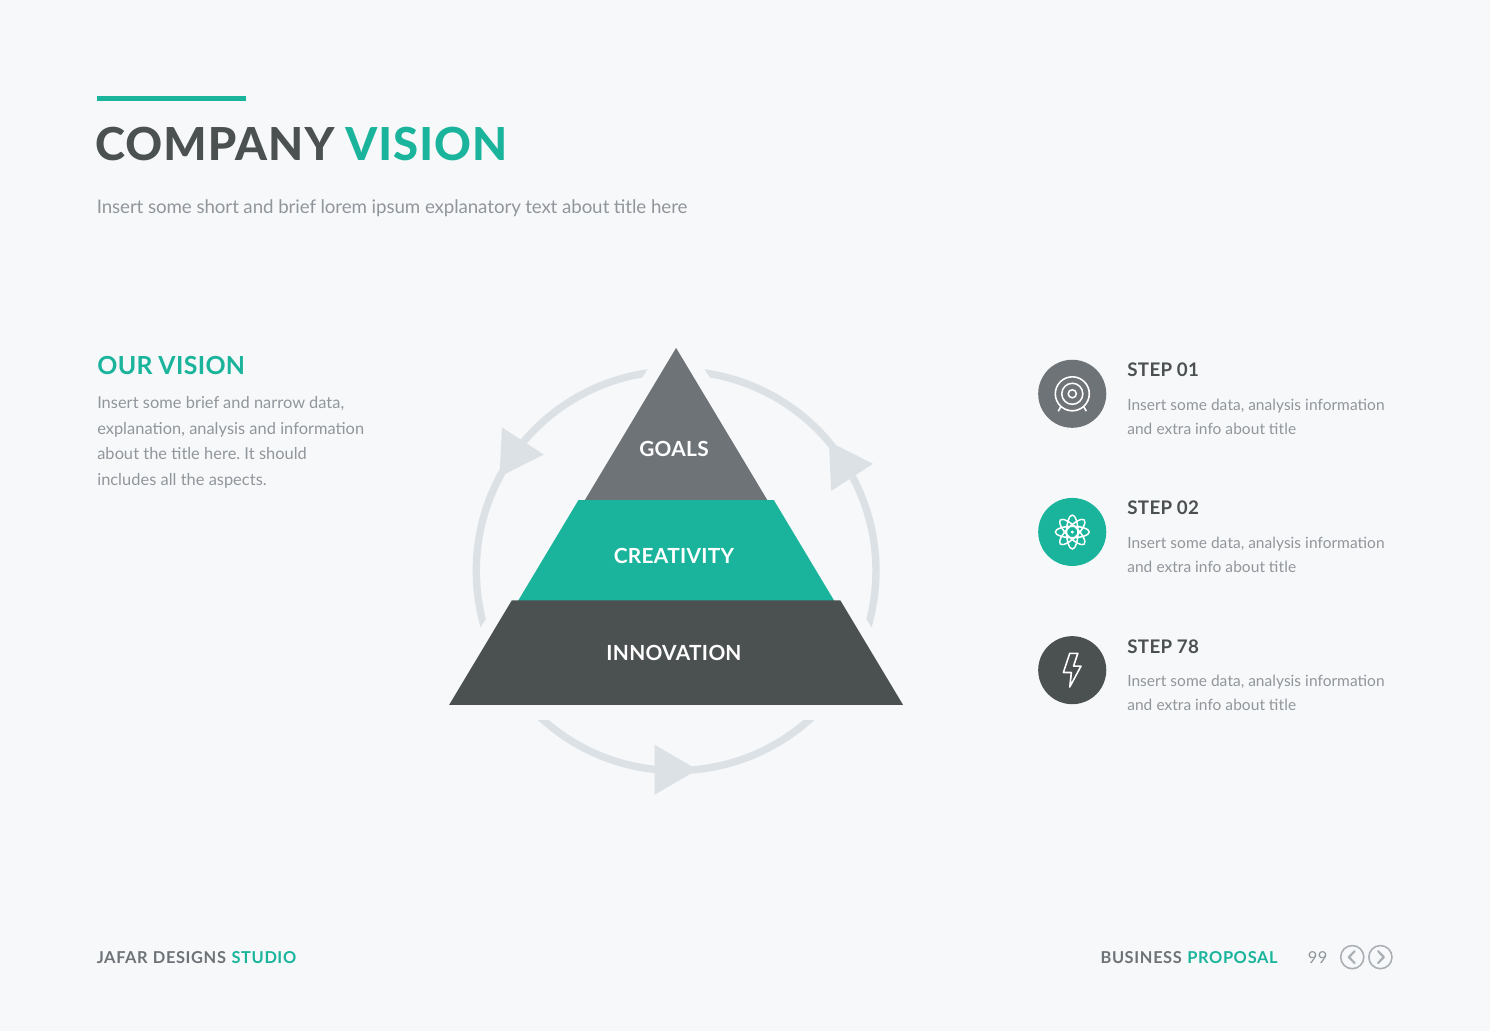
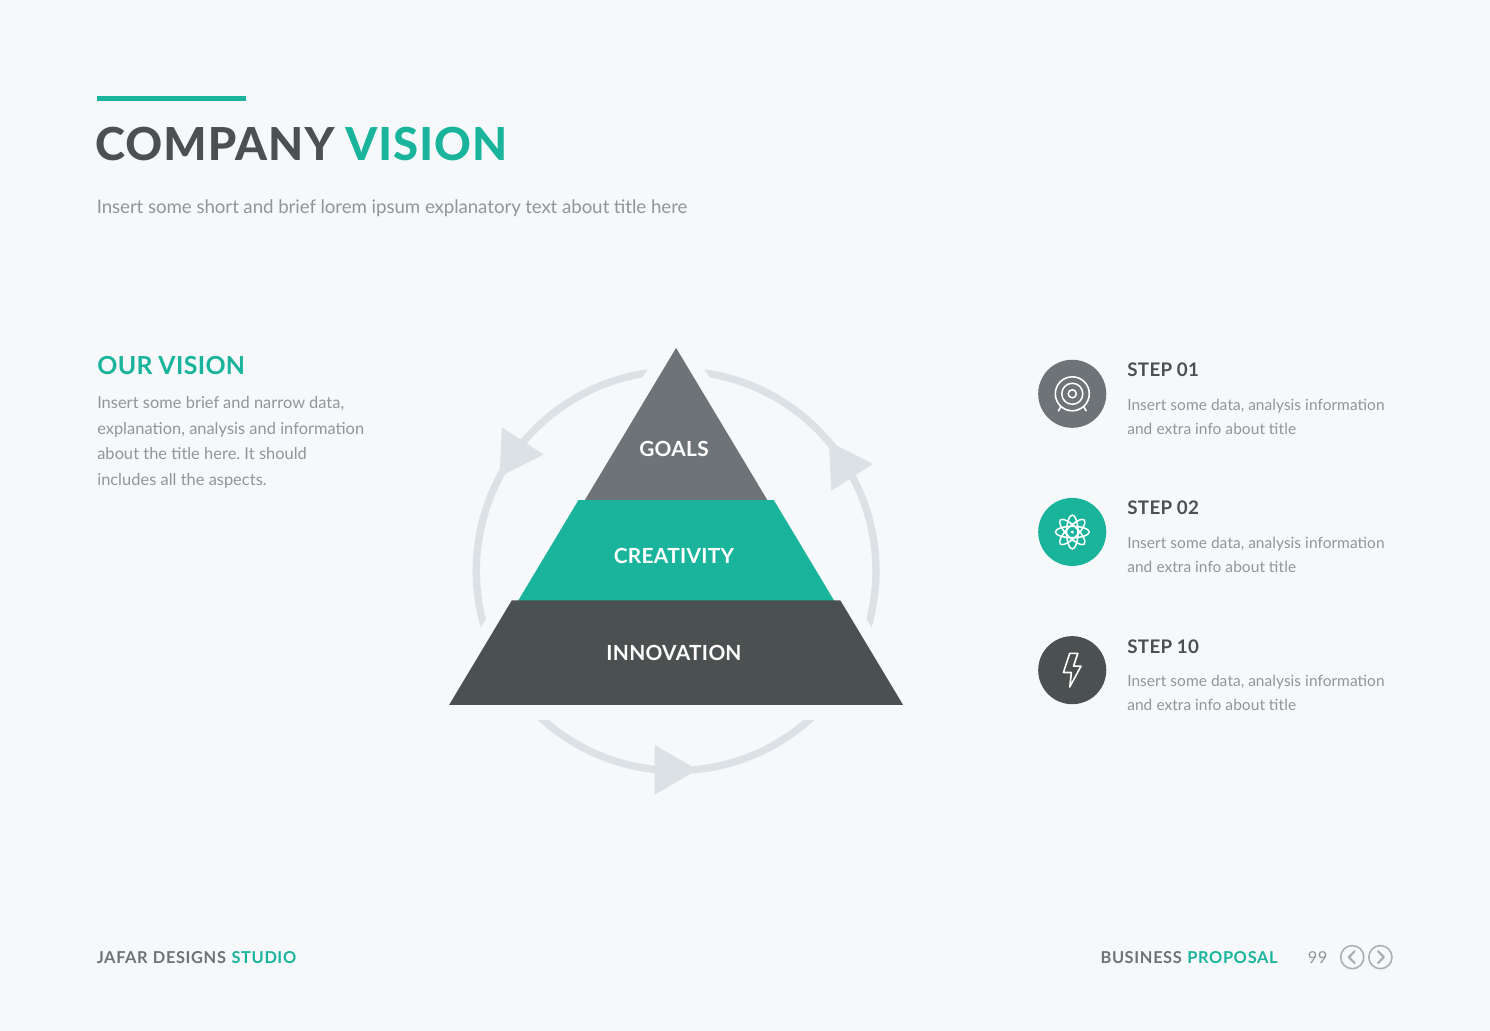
78: 78 -> 10
